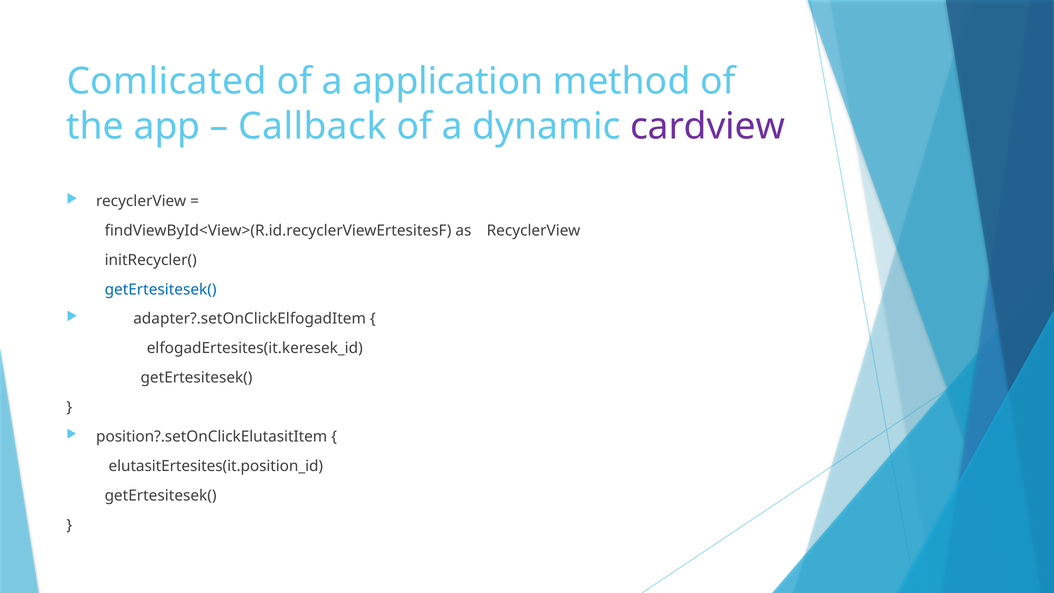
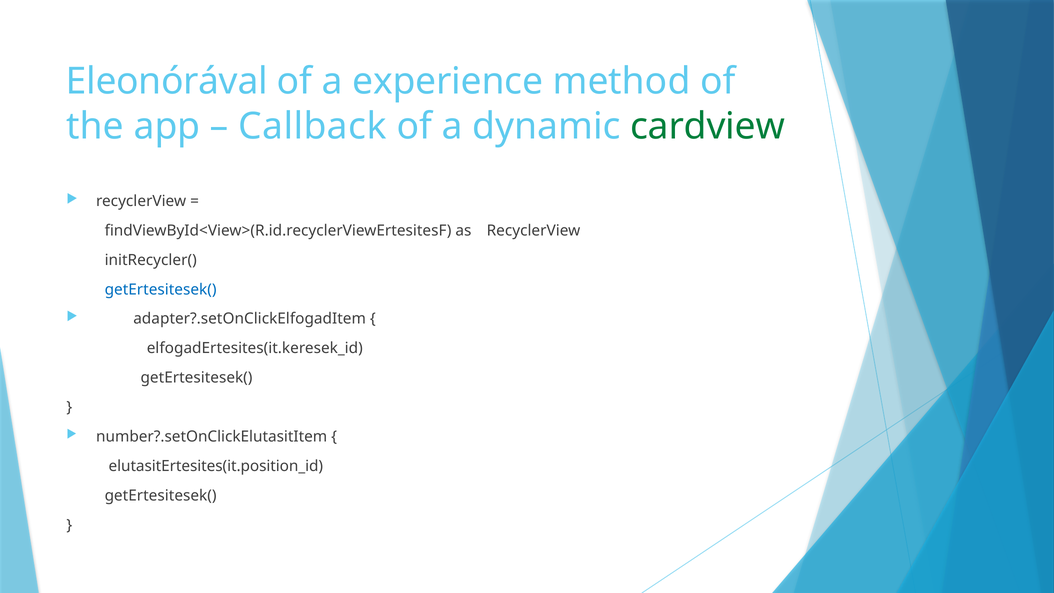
Comlicated: Comlicated -> Eleonórával
application: application -> experience
cardview colour: purple -> green
position?.setOnClickElutasitItem: position?.setOnClickElutasitItem -> number?.setOnClickElutasitItem
